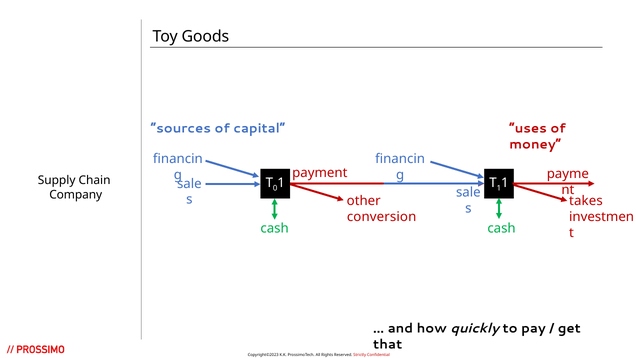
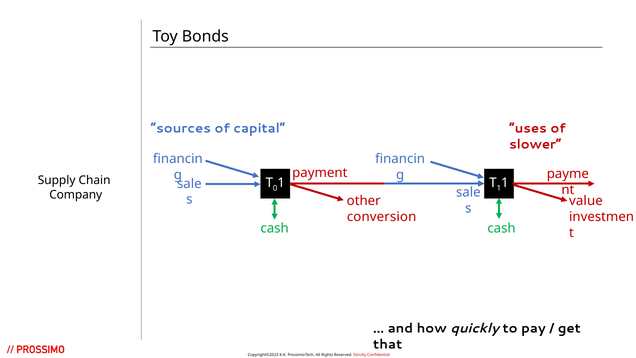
Goods: Goods -> Bonds
money: money -> slower
takes: takes -> value
